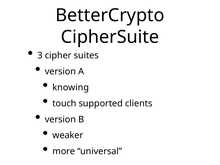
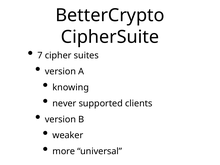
3: 3 -> 7
touch: touch -> never
